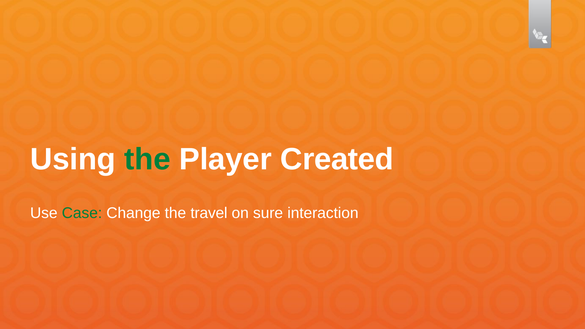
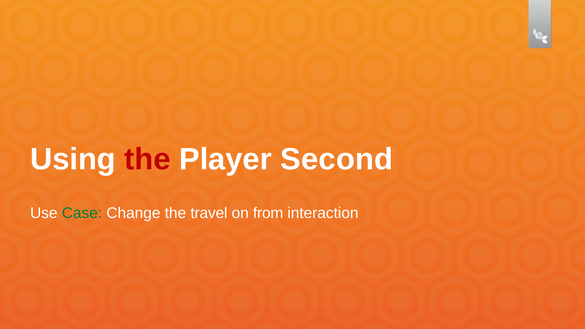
the at (147, 159) colour: green -> red
Created: Created -> Second
sure: sure -> from
